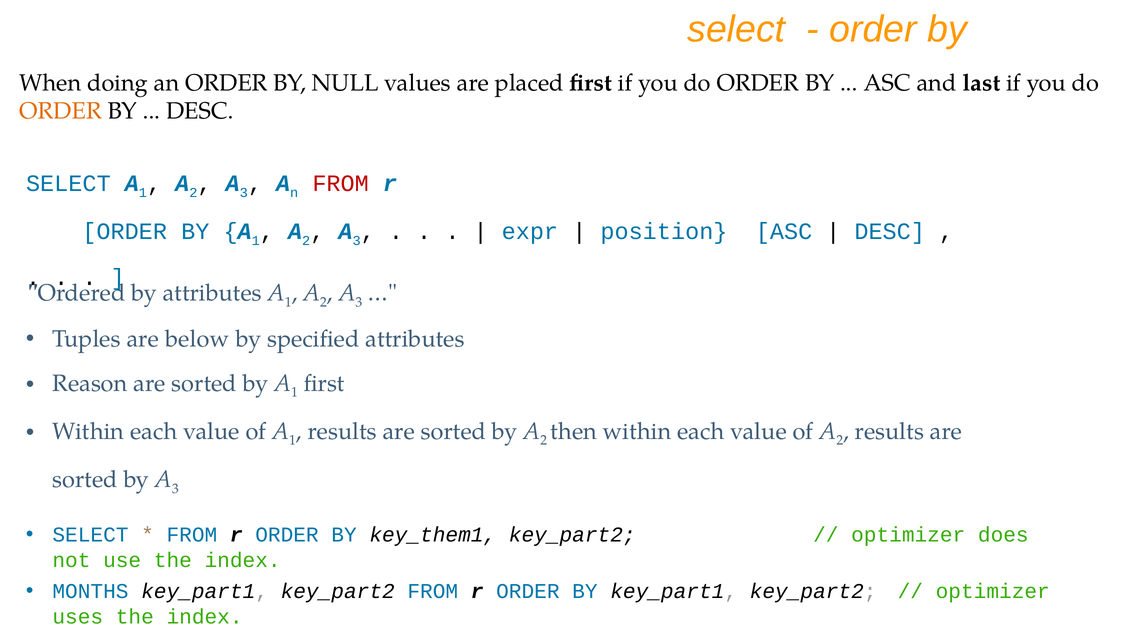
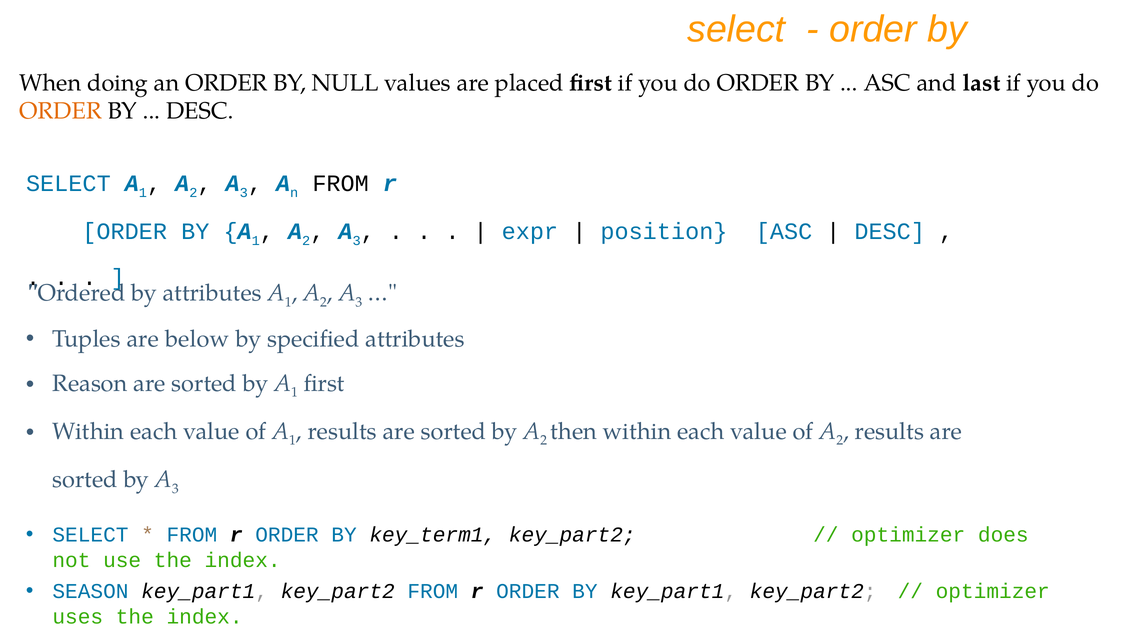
FROM at (341, 183) colour: red -> black
key_them1: key_them1 -> key_term1
MONTHS: MONTHS -> SEASON
